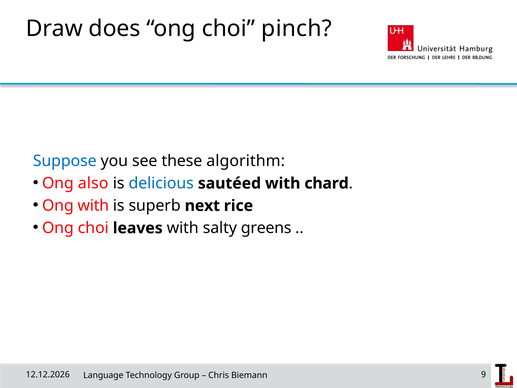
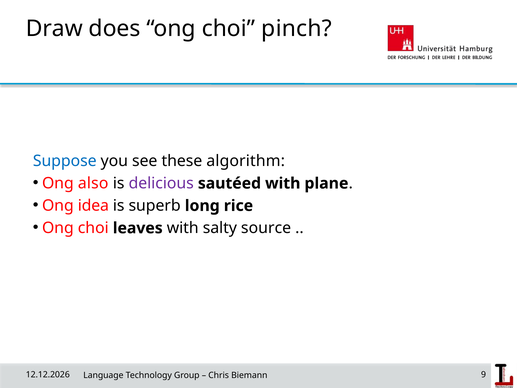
delicious colour: blue -> purple
chard: chard -> plane
Ong with: with -> idea
next: next -> long
greens: greens -> source
